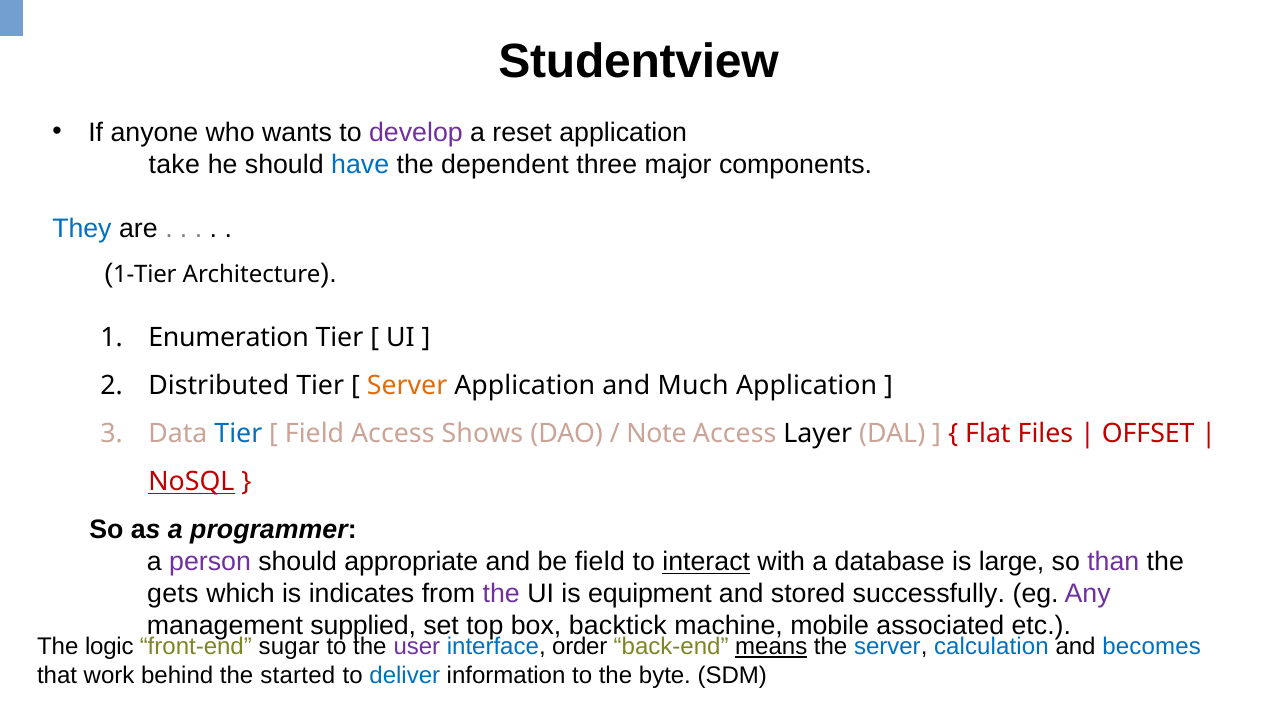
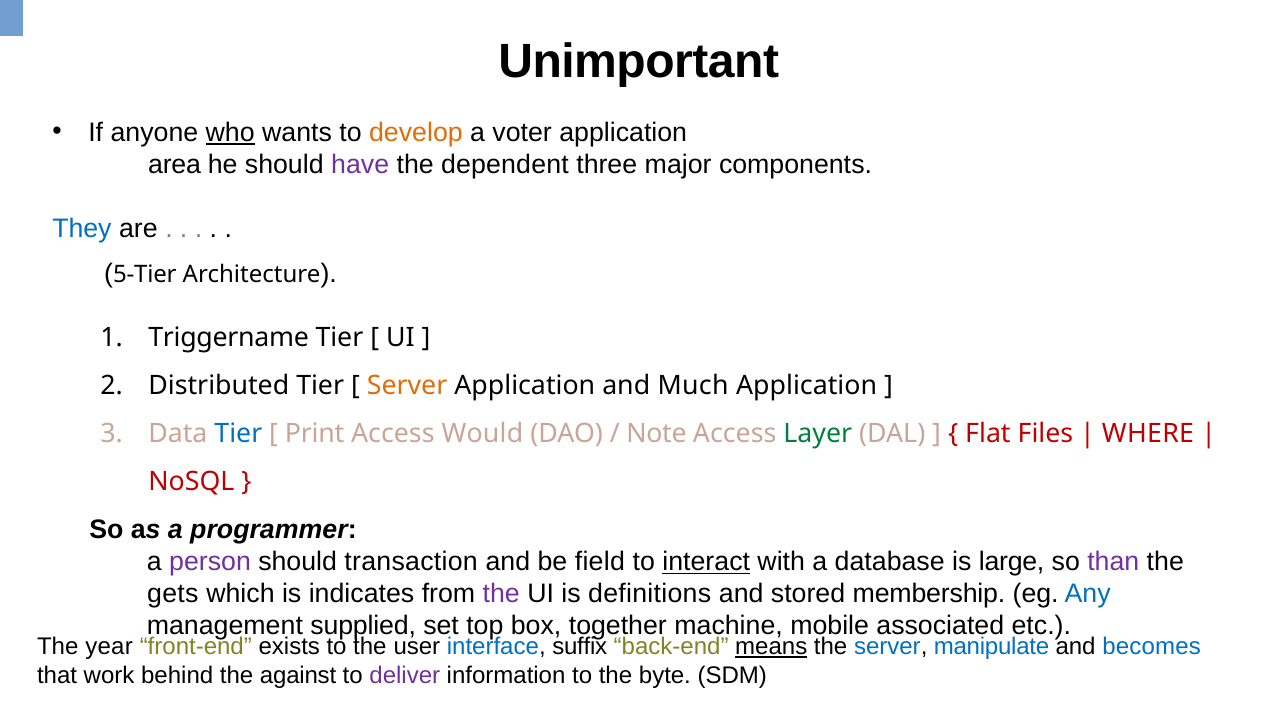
Studentview: Studentview -> Unimportant
who underline: none -> present
develop colour: purple -> orange
reset: reset -> voter
take: take -> area
have colour: blue -> purple
1-Tier: 1-Tier -> 5-Tier
Enumeration: Enumeration -> Triggername
Field at (315, 434): Field -> Print
Shows: Shows -> Would
Layer colour: black -> green
OFFSET: OFFSET -> WHERE
NoSQL underline: present -> none
appropriate: appropriate -> transaction
equipment: equipment -> definitions
successfully: successfully -> membership
Any colour: purple -> blue
backtick: backtick -> together
logic: logic -> year
sugar: sugar -> exists
user colour: purple -> black
order: order -> suffix
calculation: calculation -> manipulate
started: started -> against
deliver colour: blue -> purple
